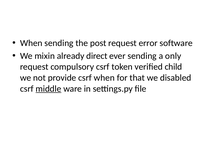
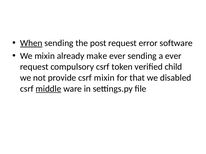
When at (31, 43) underline: none -> present
direct: direct -> make
a only: only -> ever
csrf when: when -> mixin
